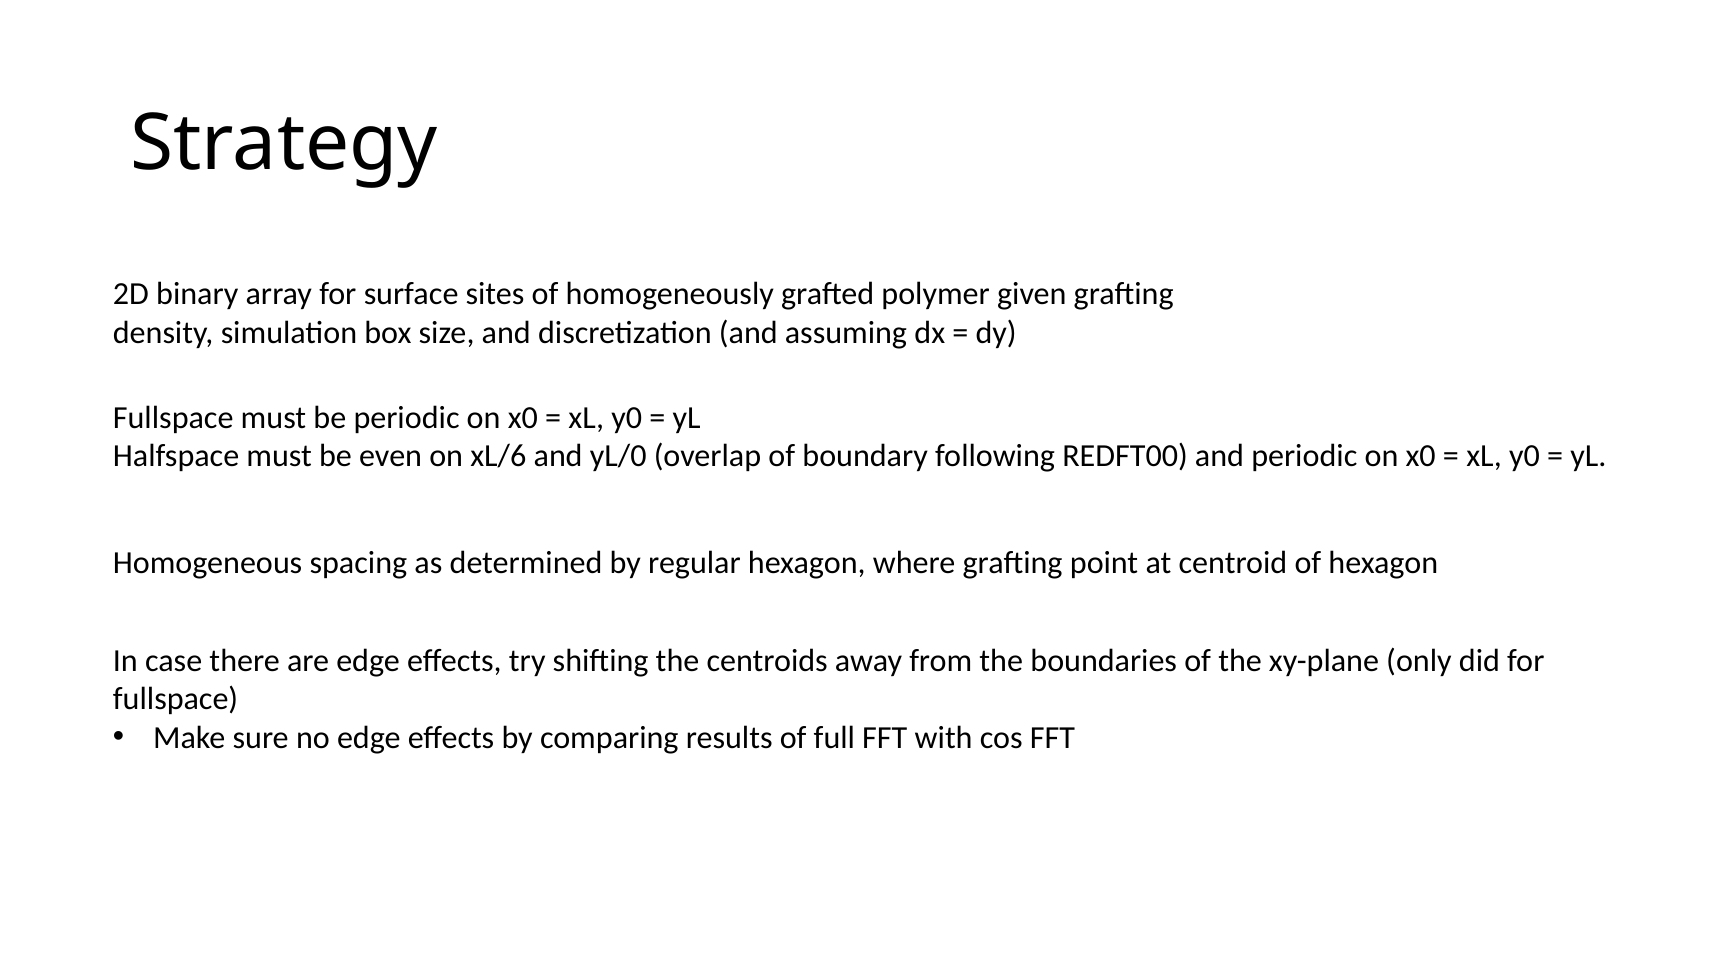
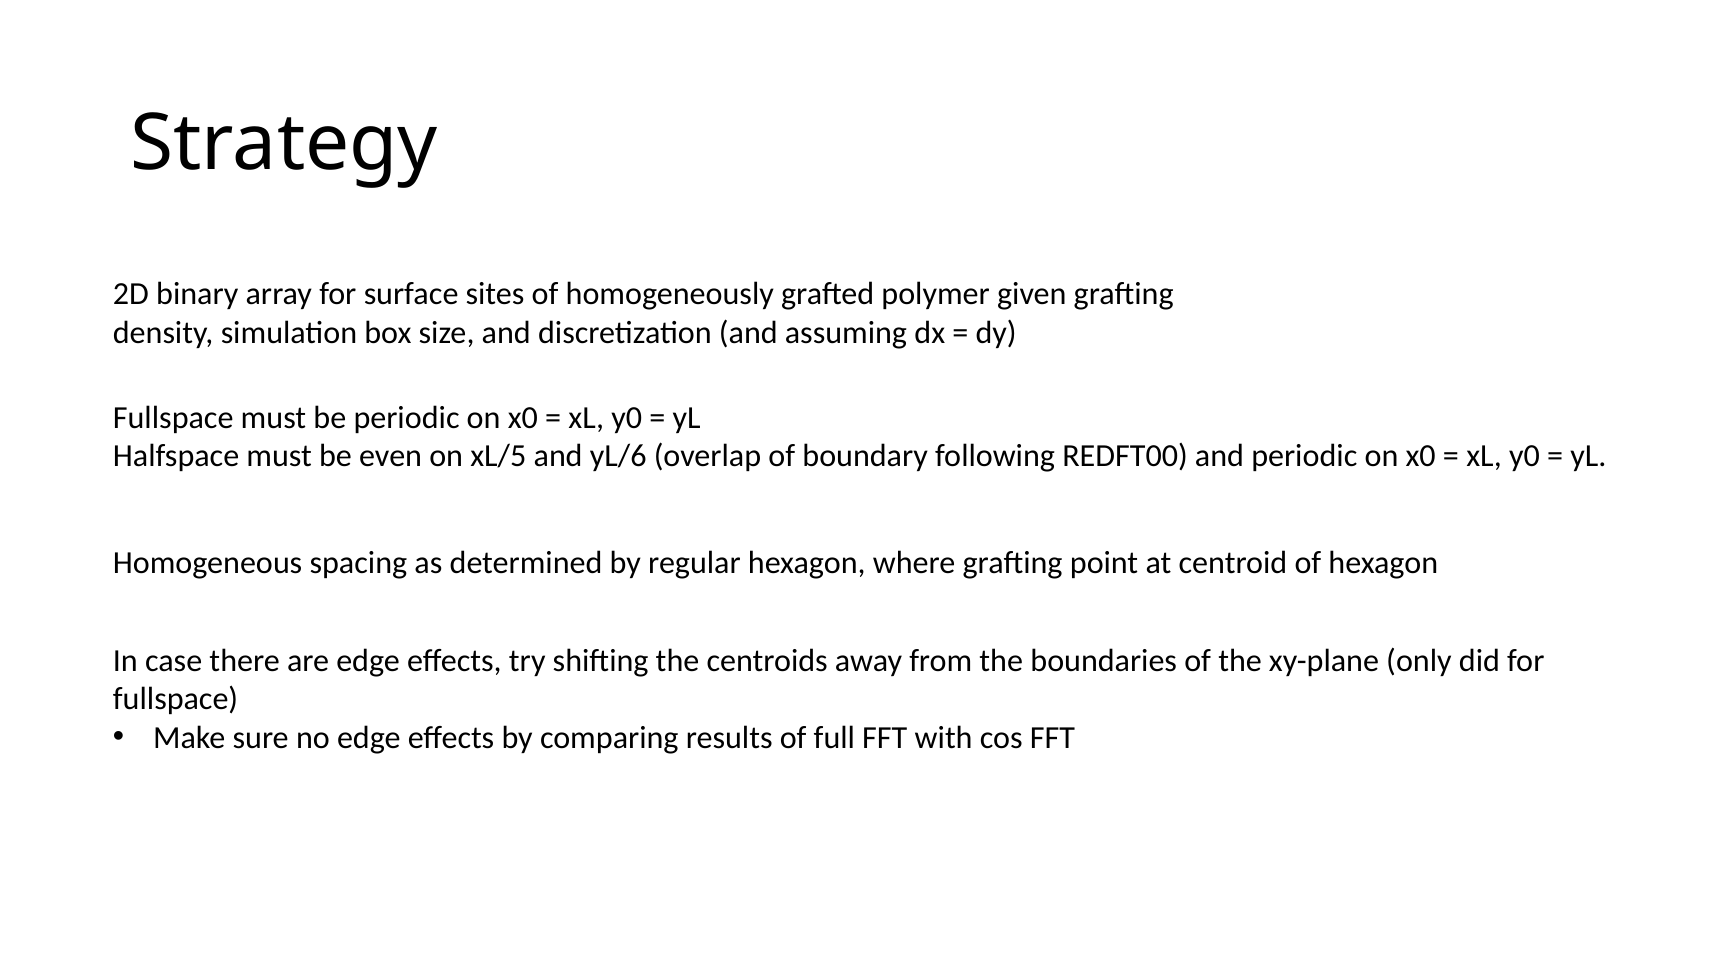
xL/6: xL/6 -> xL/5
yL/0: yL/0 -> yL/6
